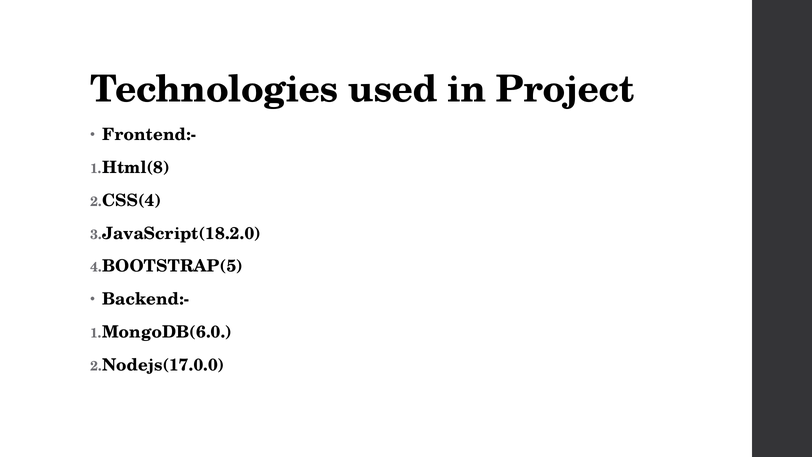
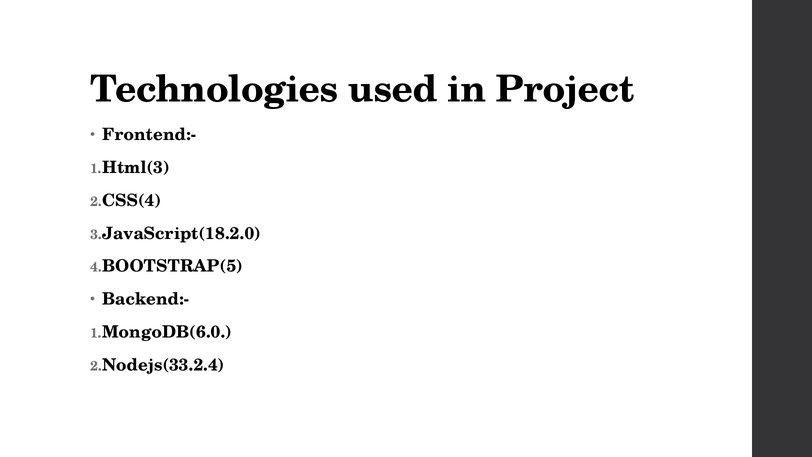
Html(8: Html(8 -> Html(3
Nodejs(17.0.0: Nodejs(17.0.0 -> Nodejs(33.2.4
